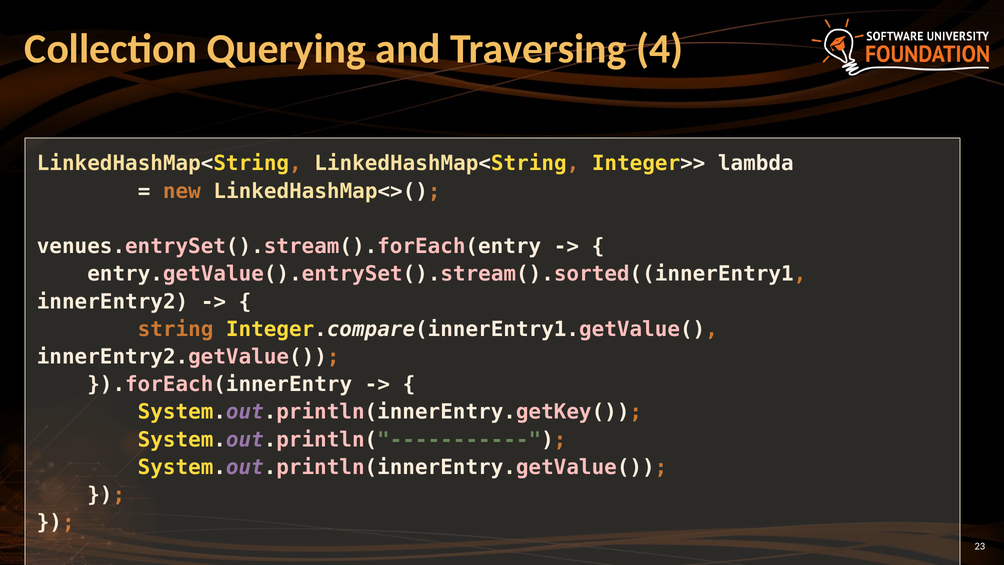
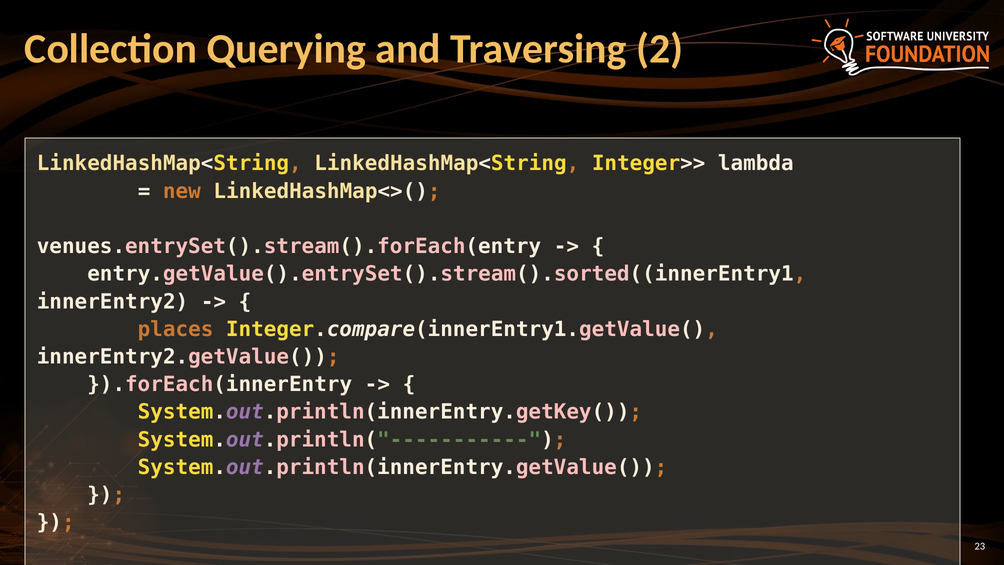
4: 4 -> 2
string: string -> places
